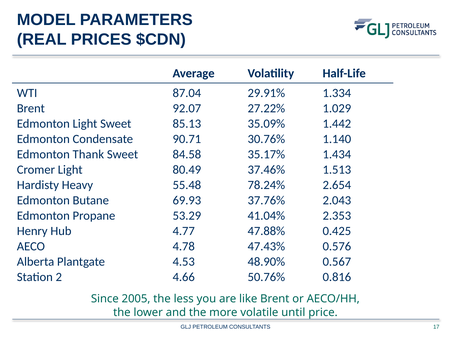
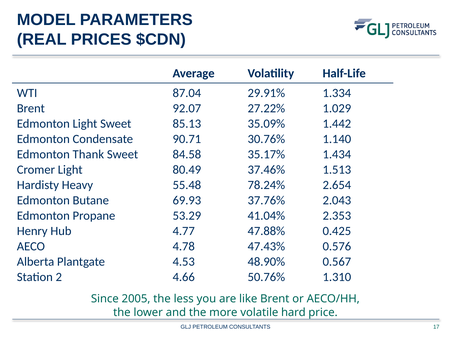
0.816: 0.816 -> 1.310
until: until -> hard
